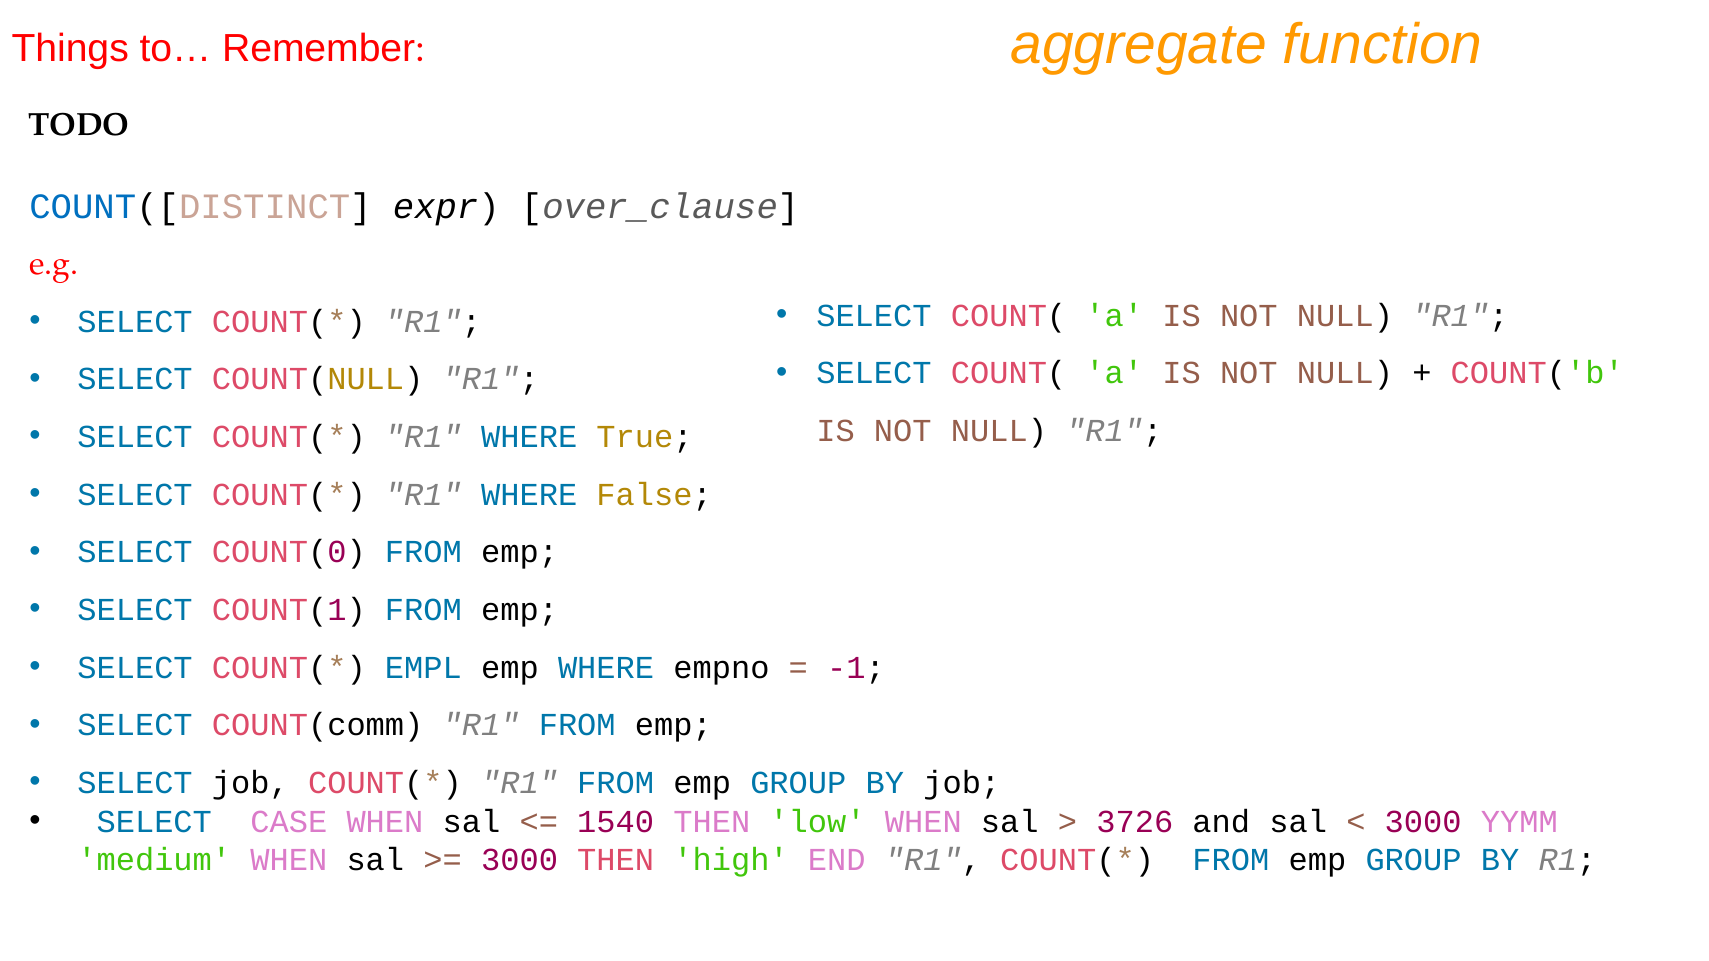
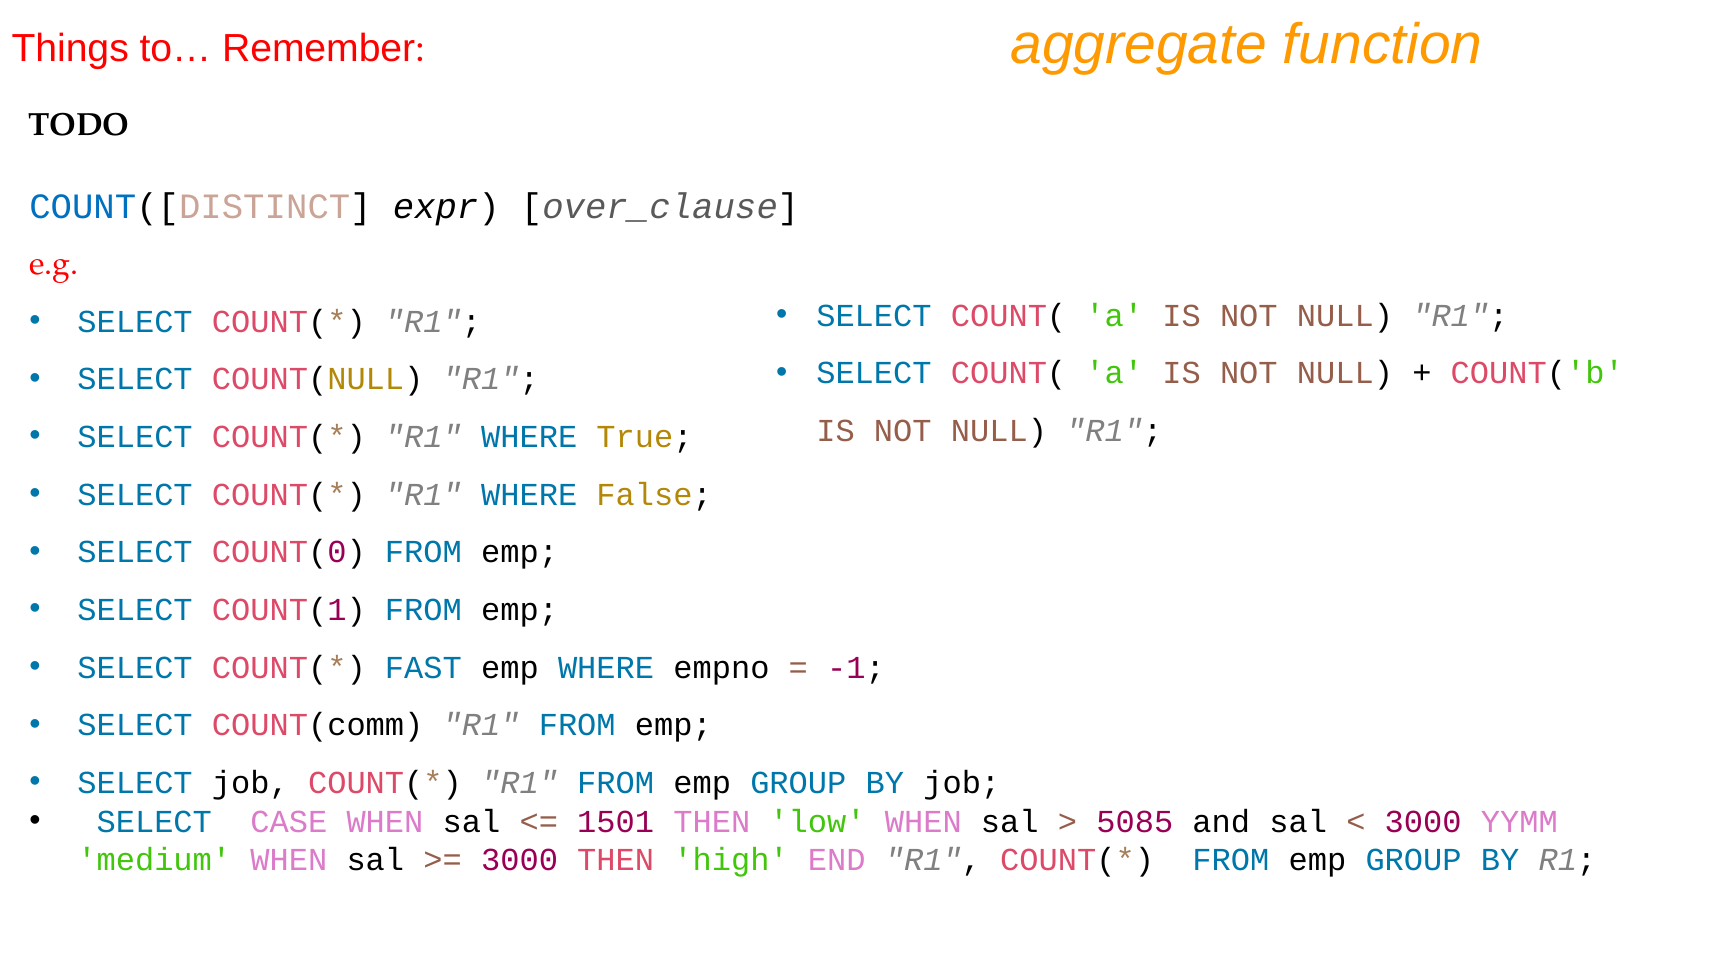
EMPL: EMPL -> FAST
1540: 1540 -> 1501
3726: 3726 -> 5085
